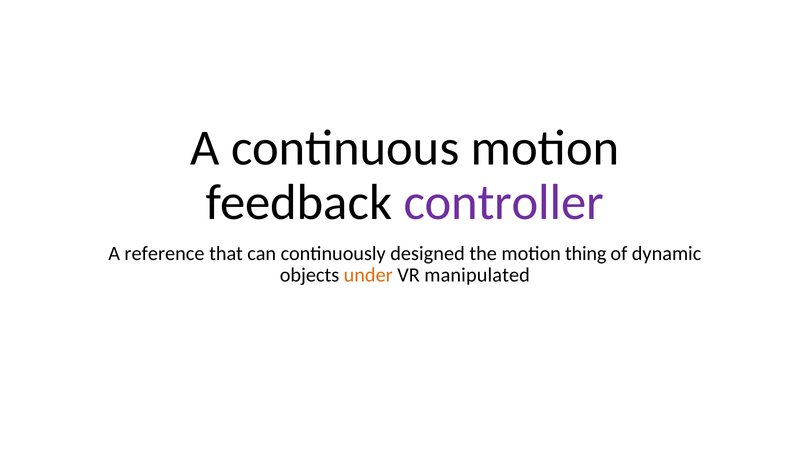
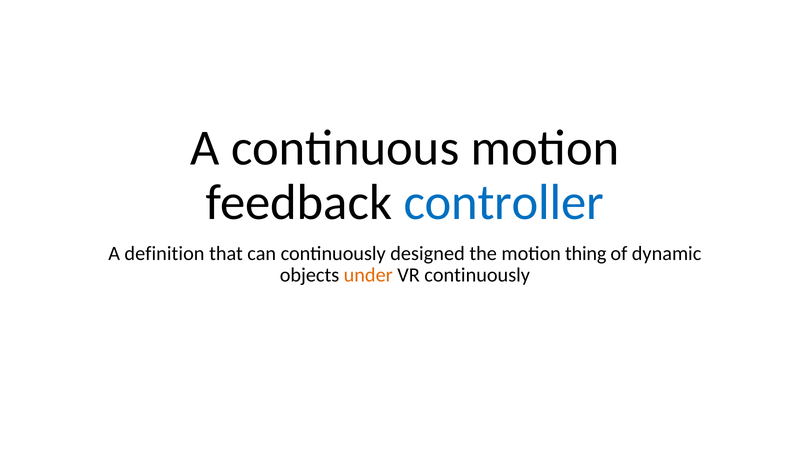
controller colour: purple -> blue
reference: reference -> definition
VR manipulated: manipulated -> continuously
